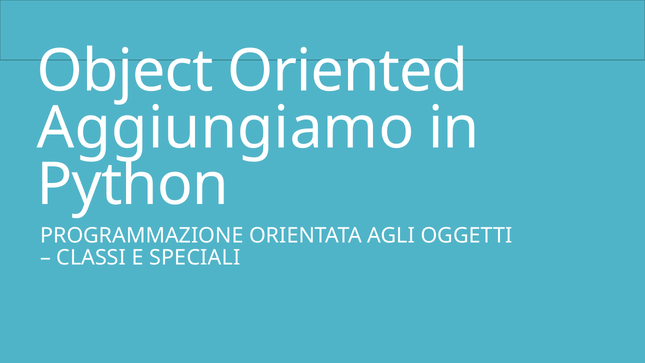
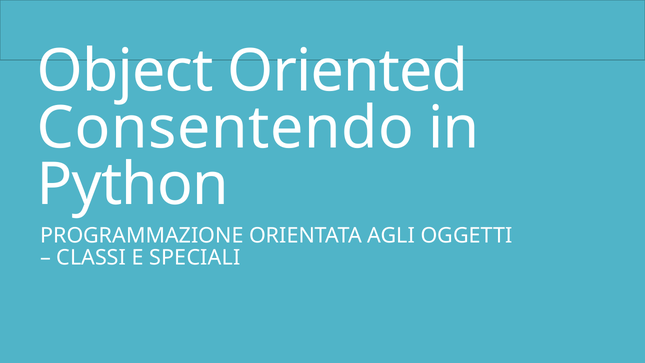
Aggiungiamo: Aggiungiamo -> Consentendo
